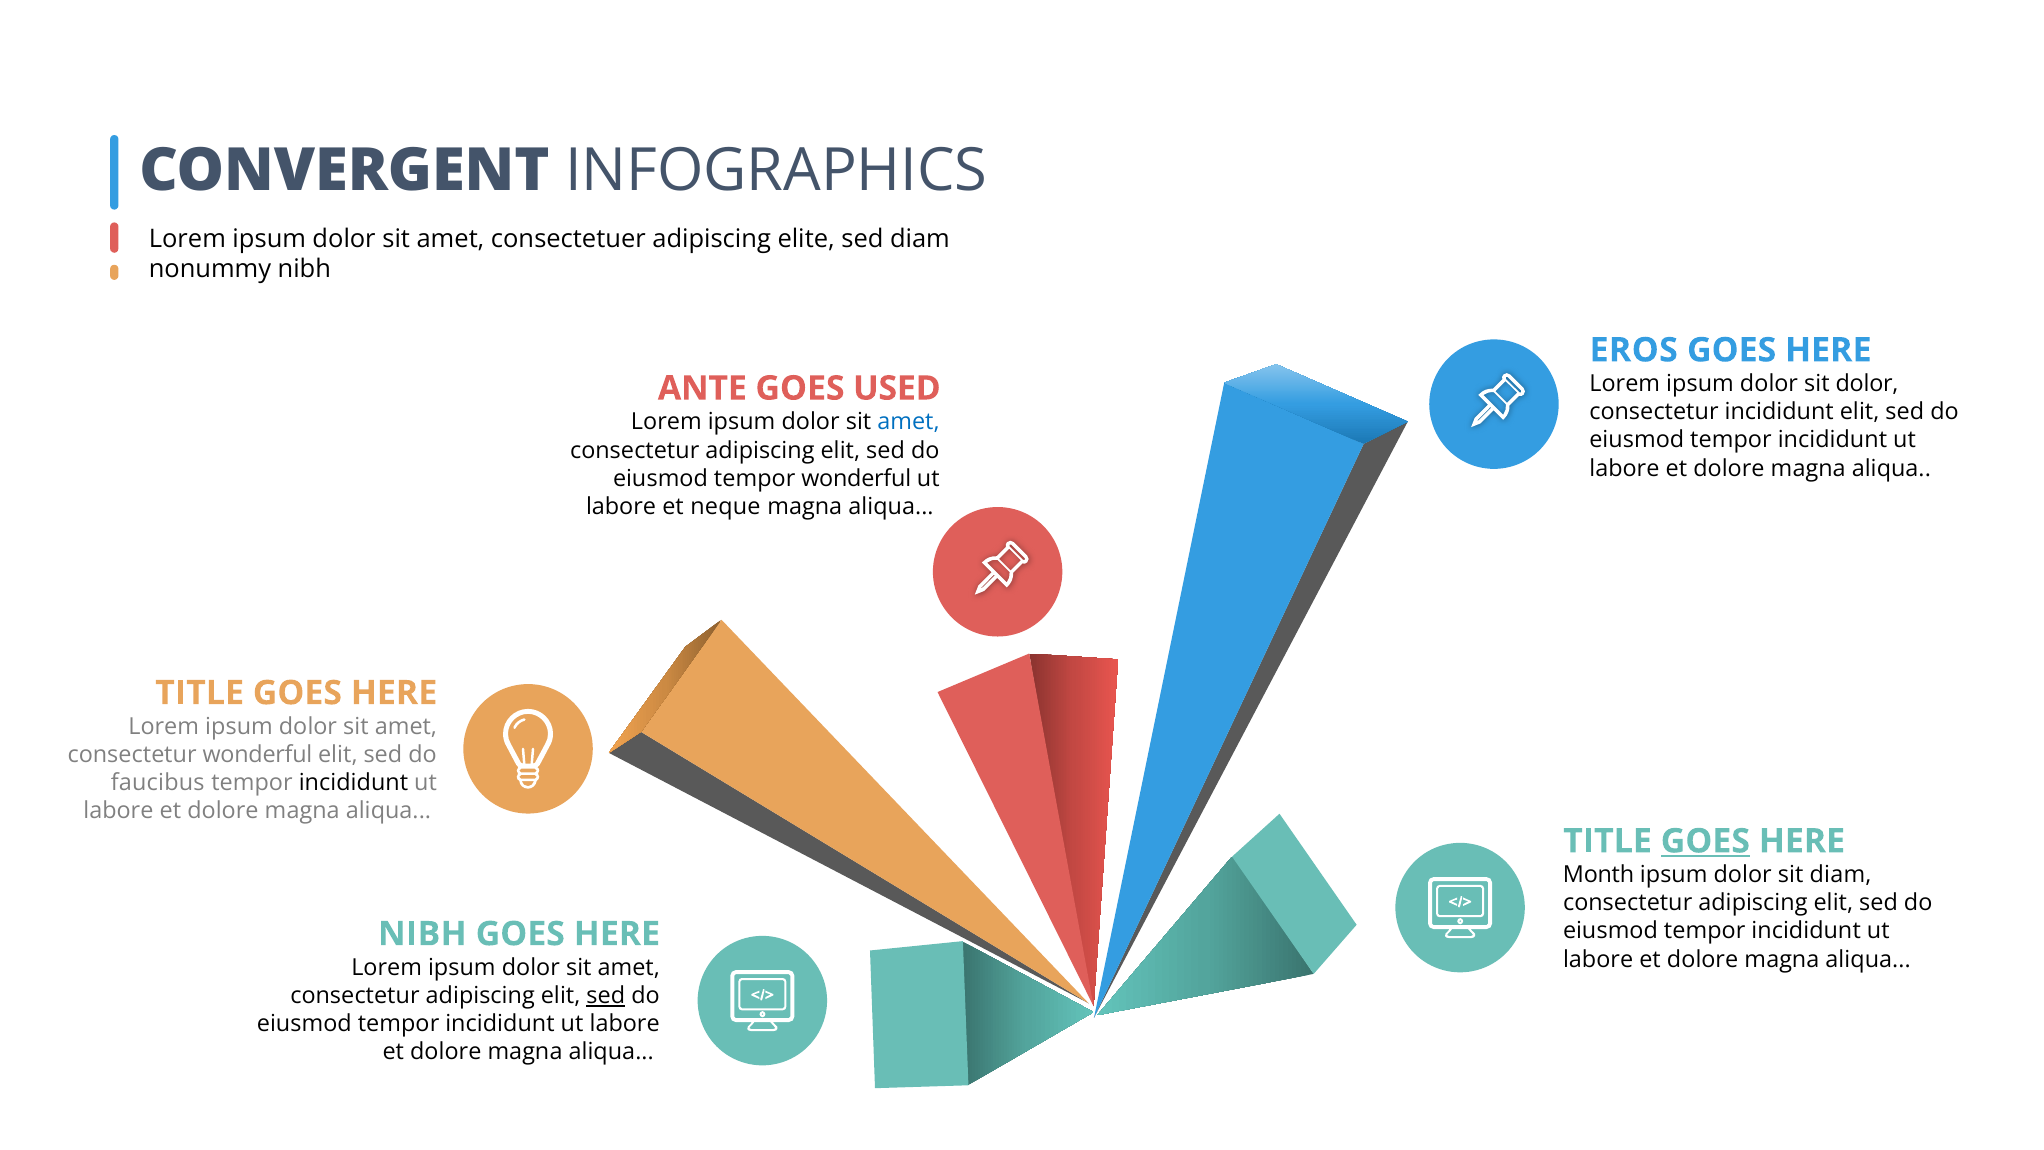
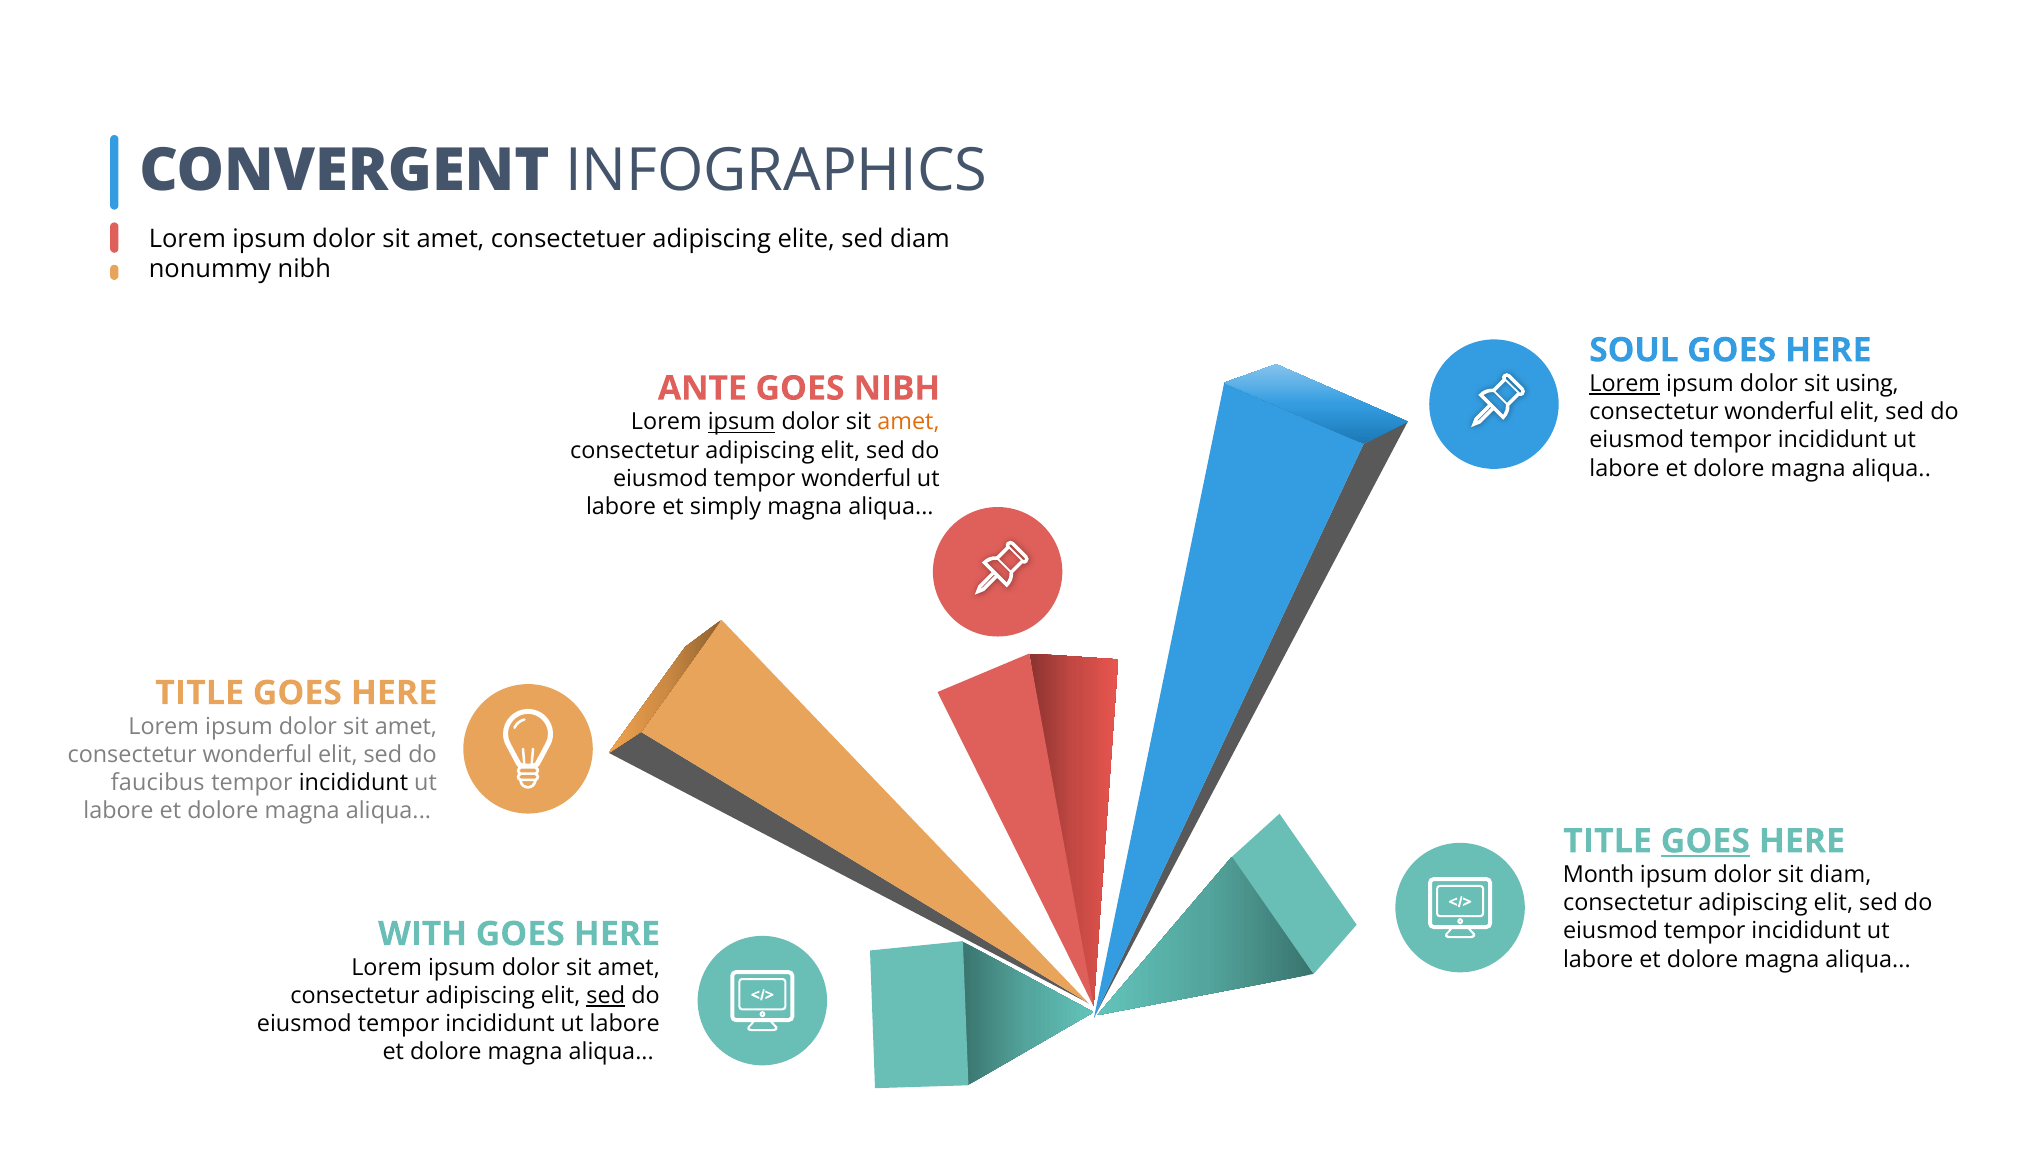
EROS: EROS -> SOUL
GOES USED: USED -> NIBH
Lorem at (1625, 384) underline: none -> present
sit dolor: dolor -> using
incididunt at (1779, 412): incididunt -> wonderful
ipsum at (742, 422) underline: none -> present
amet at (909, 422) colour: blue -> orange
neque: neque -> simply
NIBH at (422, 934): NIBH -> WITH
